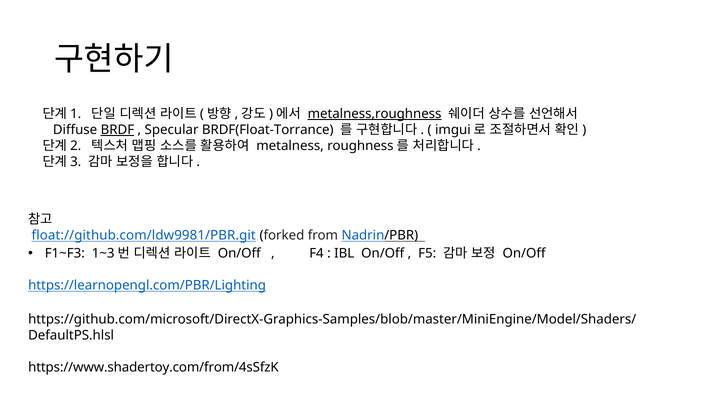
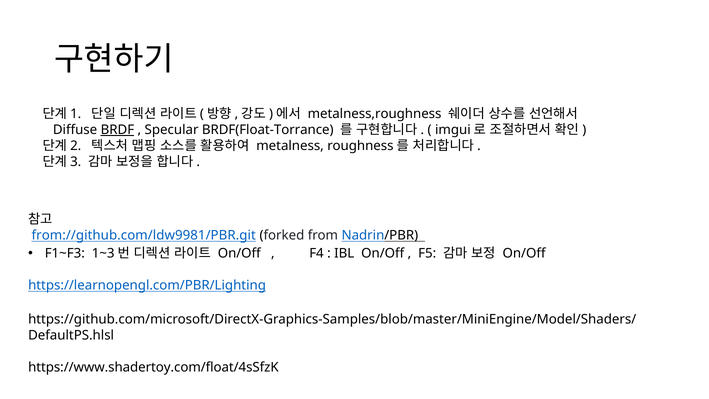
metalness,roughness underline: present -> none
float://github.com/ldw9981/PBR.git: float://github.com/ldw9981/PBR.git -> from://github.com/ldw9981/PBR.git
https://www.shadertoy.com/from/4sSfzK: https://www.shadertoy.com/from/4sSfzK -> https://www.shadertoy.com/float/4sSfzK
